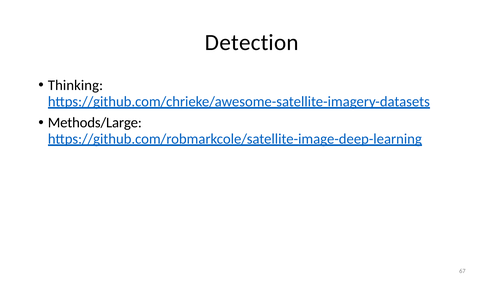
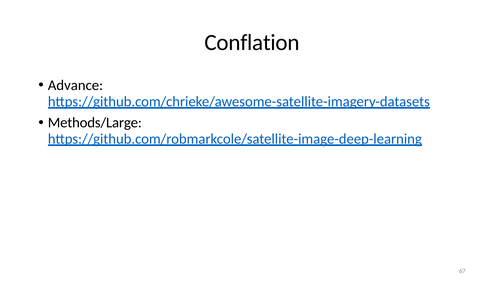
Detection: Detection -> Conflation
Thinking: Thinking -> Advance
